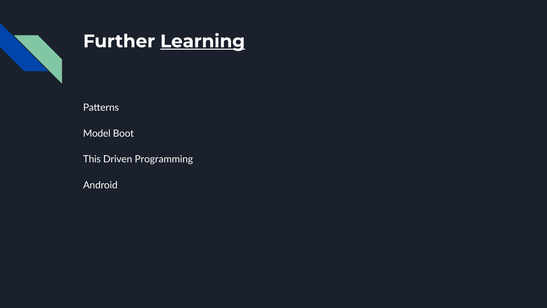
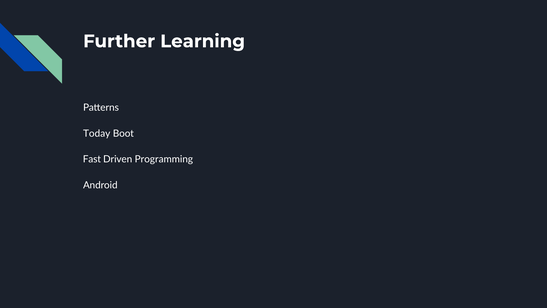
Learning underline: present -> none
Model: Model -> Today
This: This -> Fast
